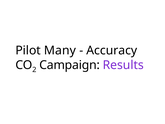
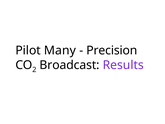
Accuracy: Accuracy -> Precision
Campaign: Campaign -> Broadcast
